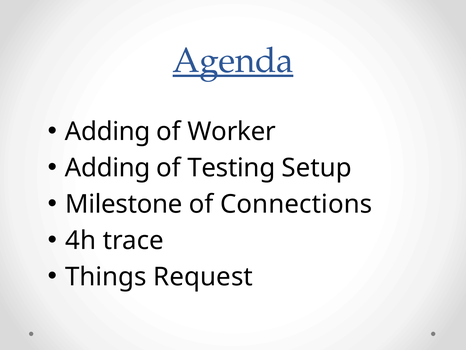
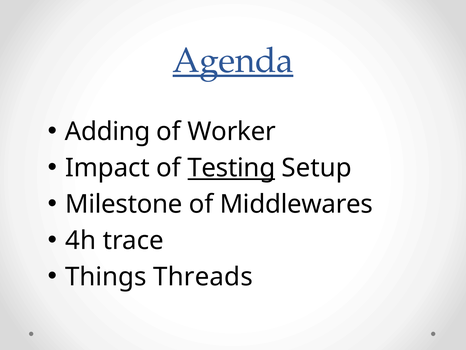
Adding at (108, 168): Adding -> Impact
Testing underline: none -> present
Connections: Connections -> Middlewares
Request: Request -> Threads
